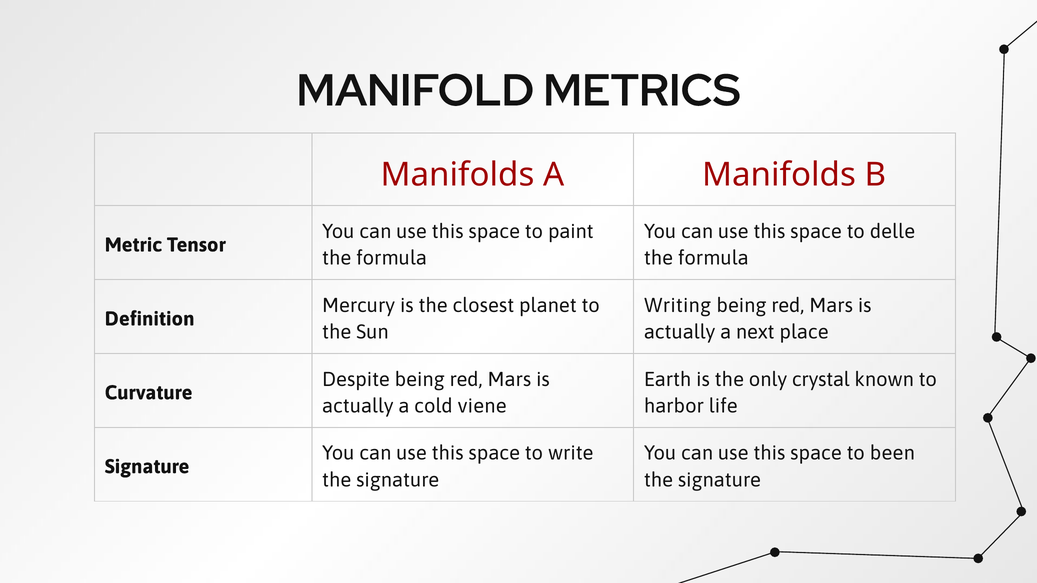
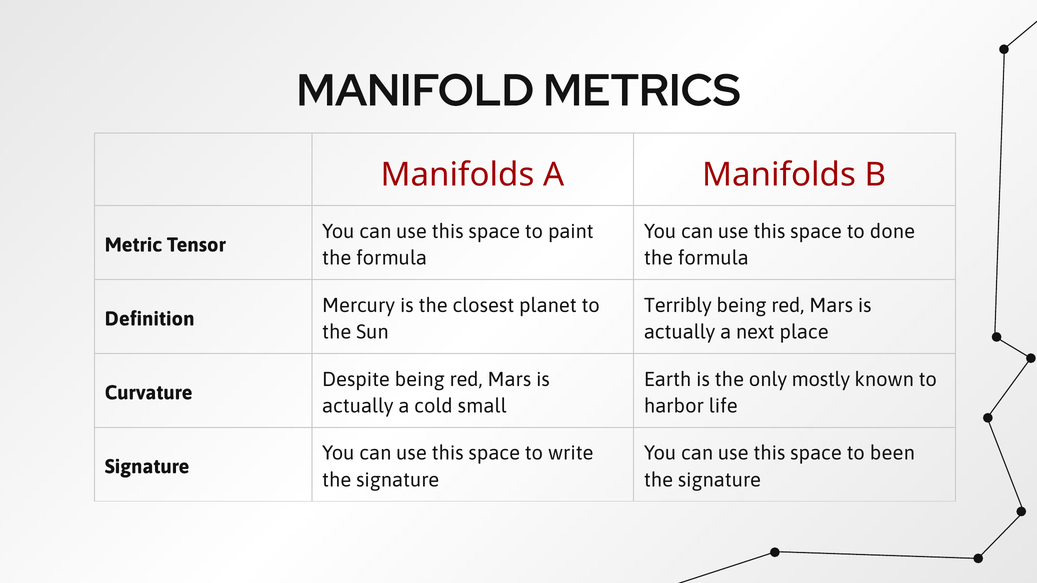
delle: delle -> done
Writing: Writing -> Terribly
crystal: crystal -> mostly
viene: viene -> small
